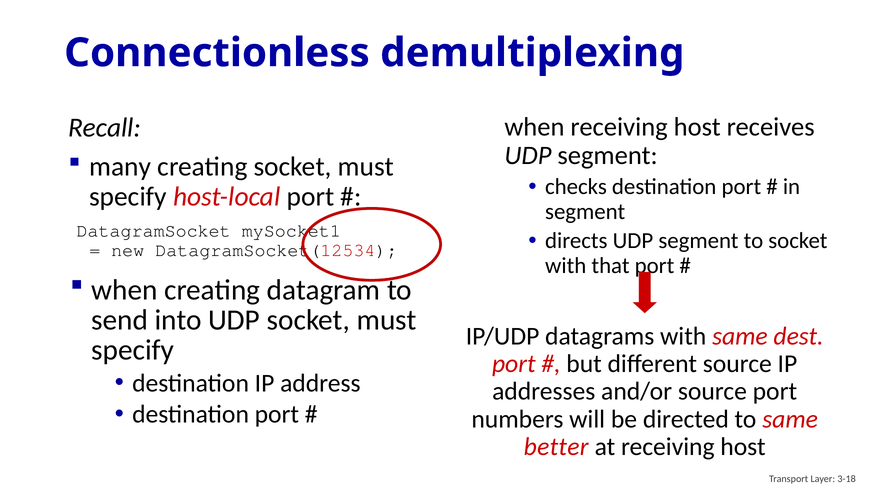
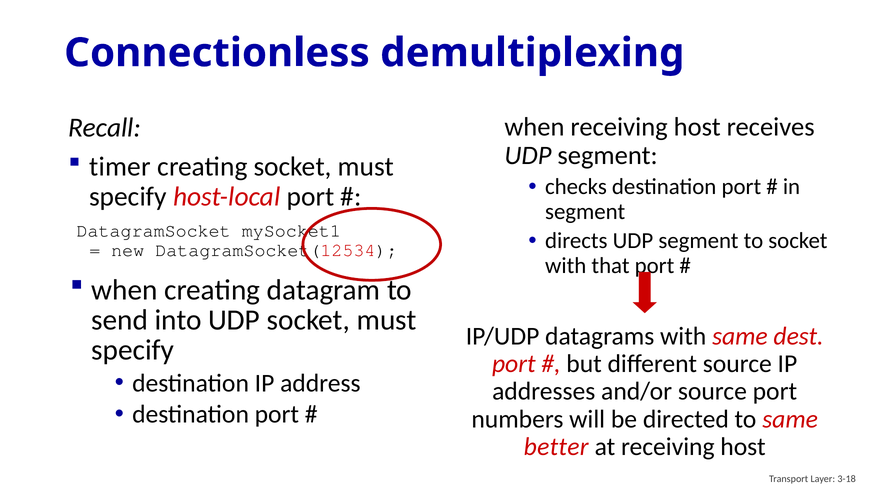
many: many -> timer
